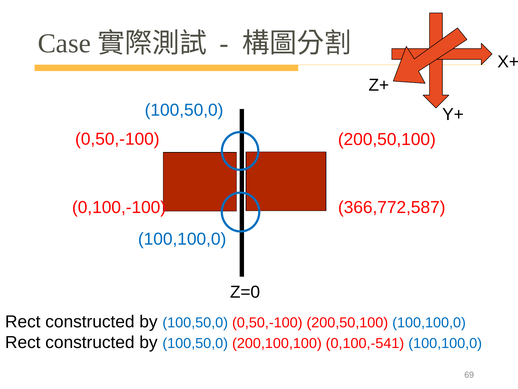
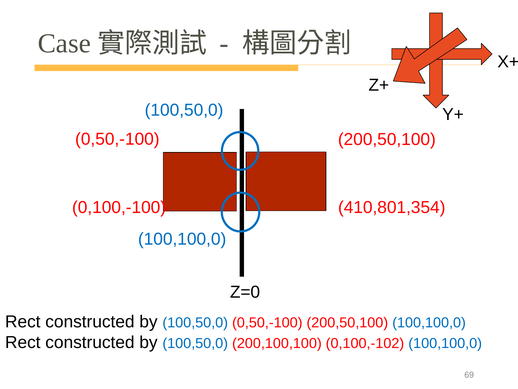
366,772,587: 366,772,587 -> 410,801,354
0,100,-541: 0,100,-541 -> 0,100,-102
